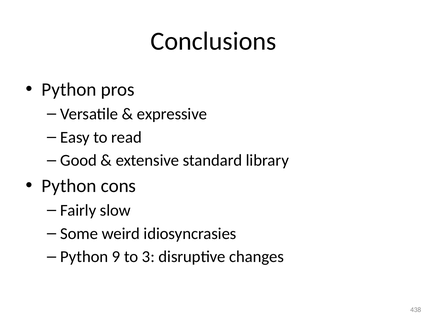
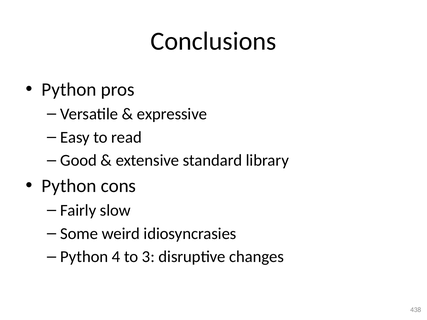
9: 9 -> 4
